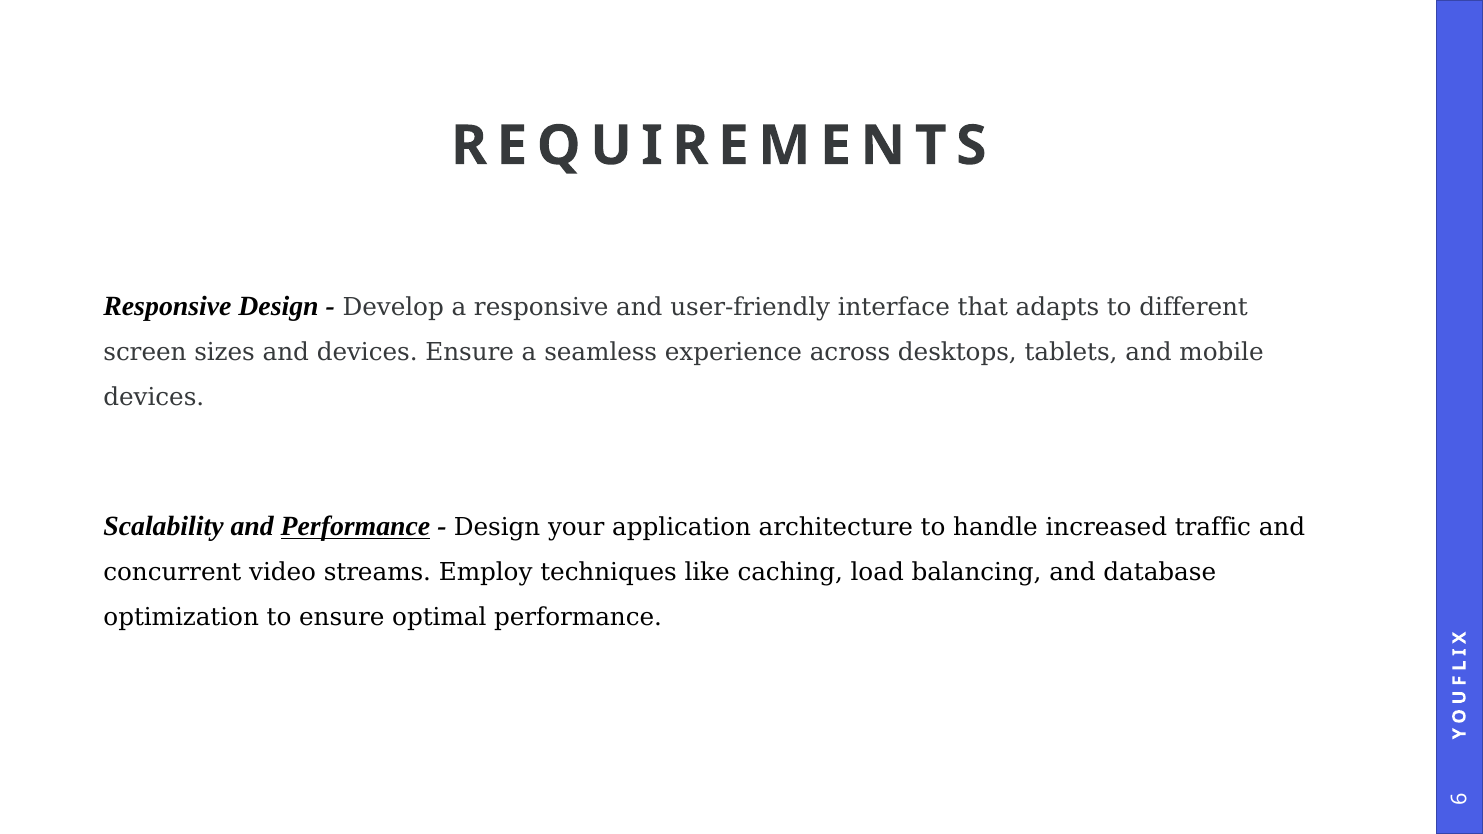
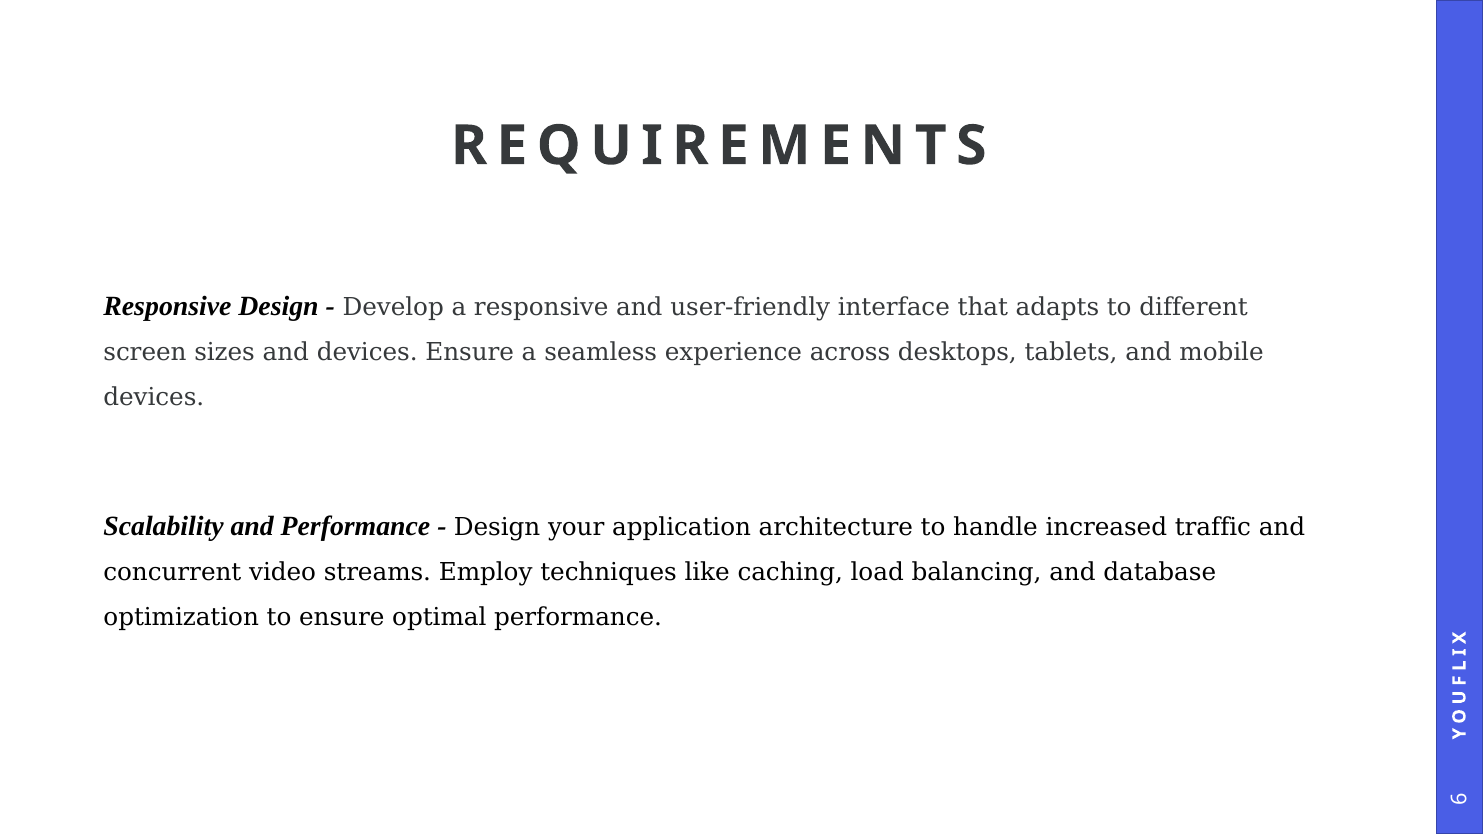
Performance at (356, 526) underline: present -> none
